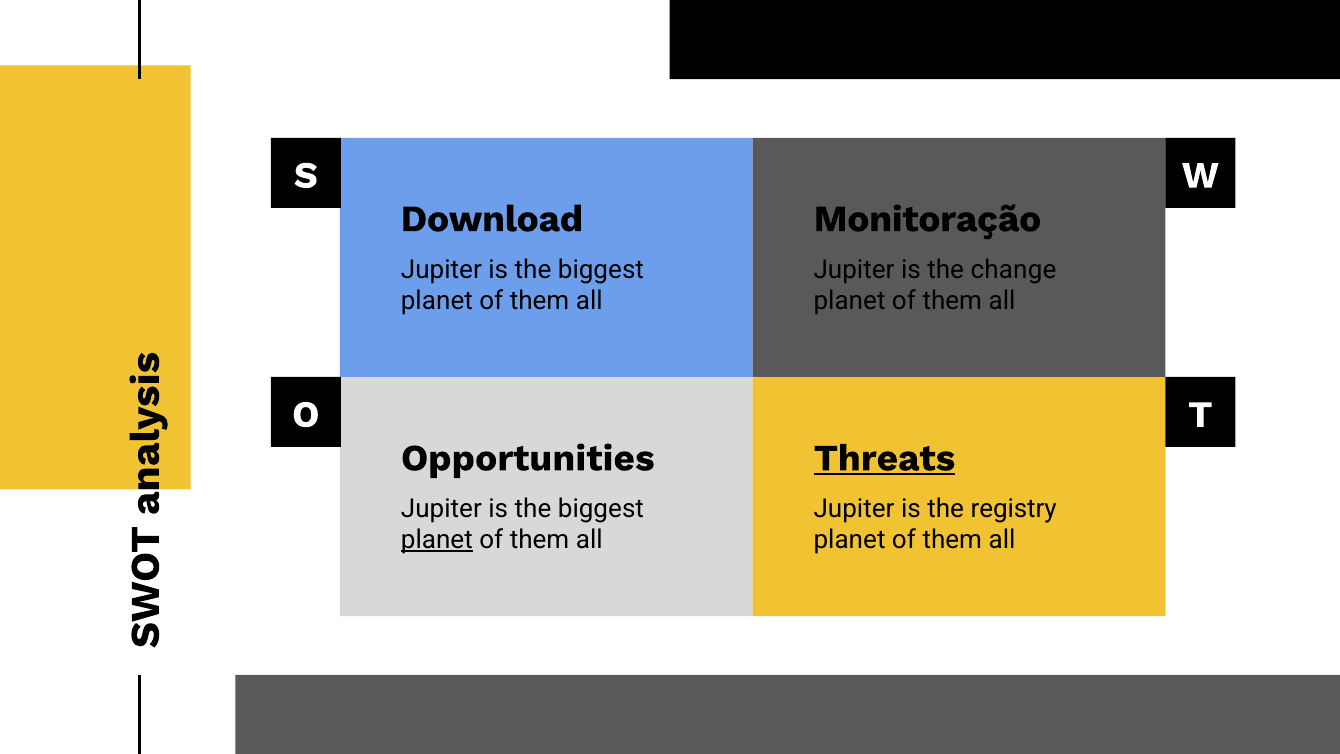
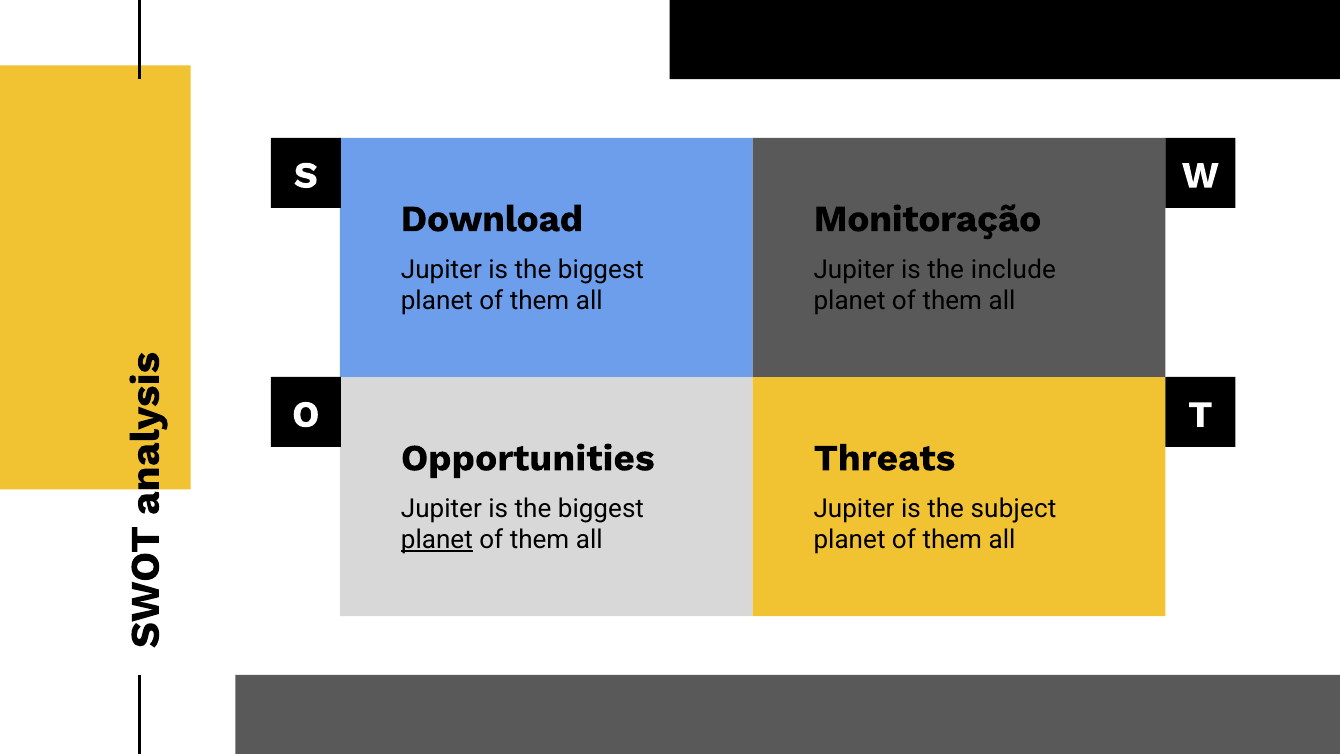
change: change -> include
Threats underline: present -> none
registry: registry -> subject
